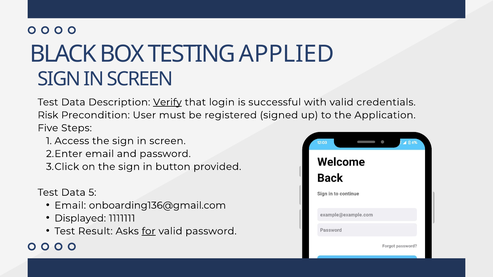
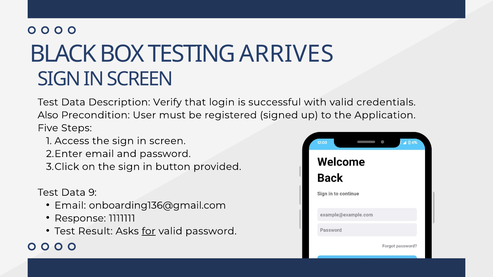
APPLIED: APPLIED -> ARRIVES
Verify underline: present -> none
Risk: Risk -> Also
5: 5 -> 9
Displayed: Displayed -> Response
